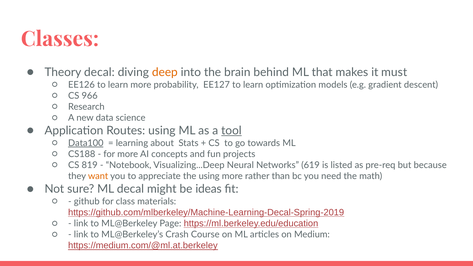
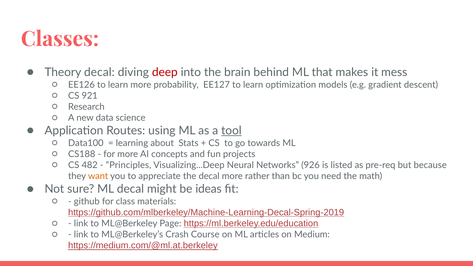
deep colour: orange -> red
must: must -> mess
966: 966 -> 921
Data100 underline: present -> none
819: 819 -> 482
Notebook: Notebook -> Principles
619: 619 -> 926
the using: using -> decal
